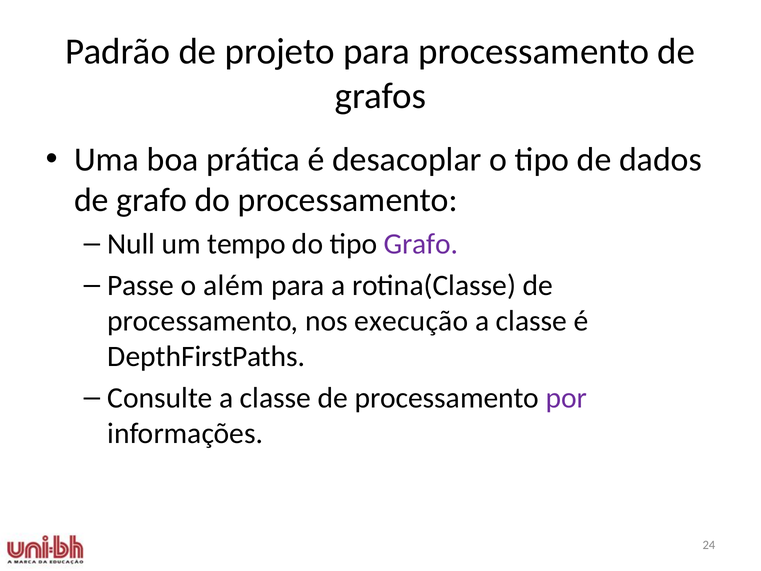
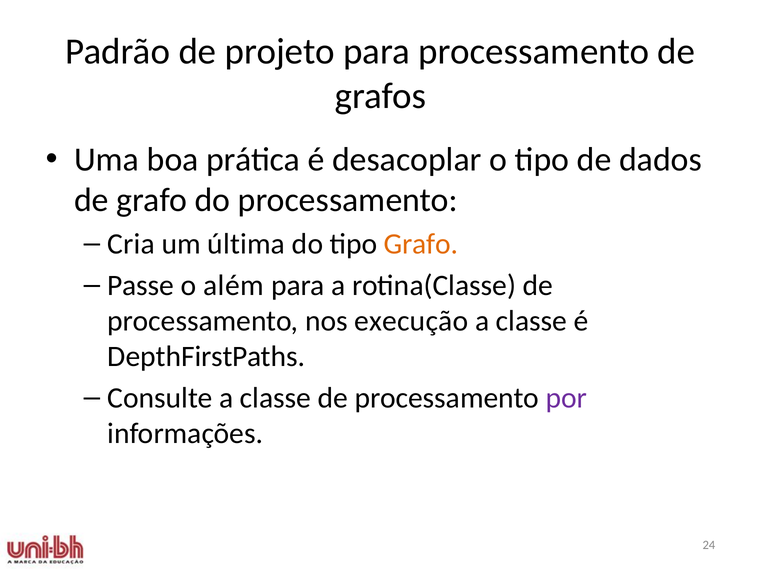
Null: Null -> Cria
tempo: tempo -> última
Grafo at (421, 244) colour: purple -> orange
